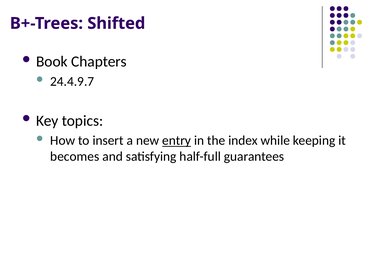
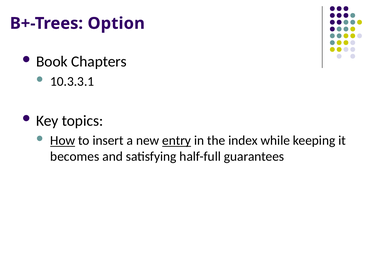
Shifted: Shifted -> Option
24.4.9.7: 24.4.9.7 -> 10.3.3.1
How underline: none -> present
